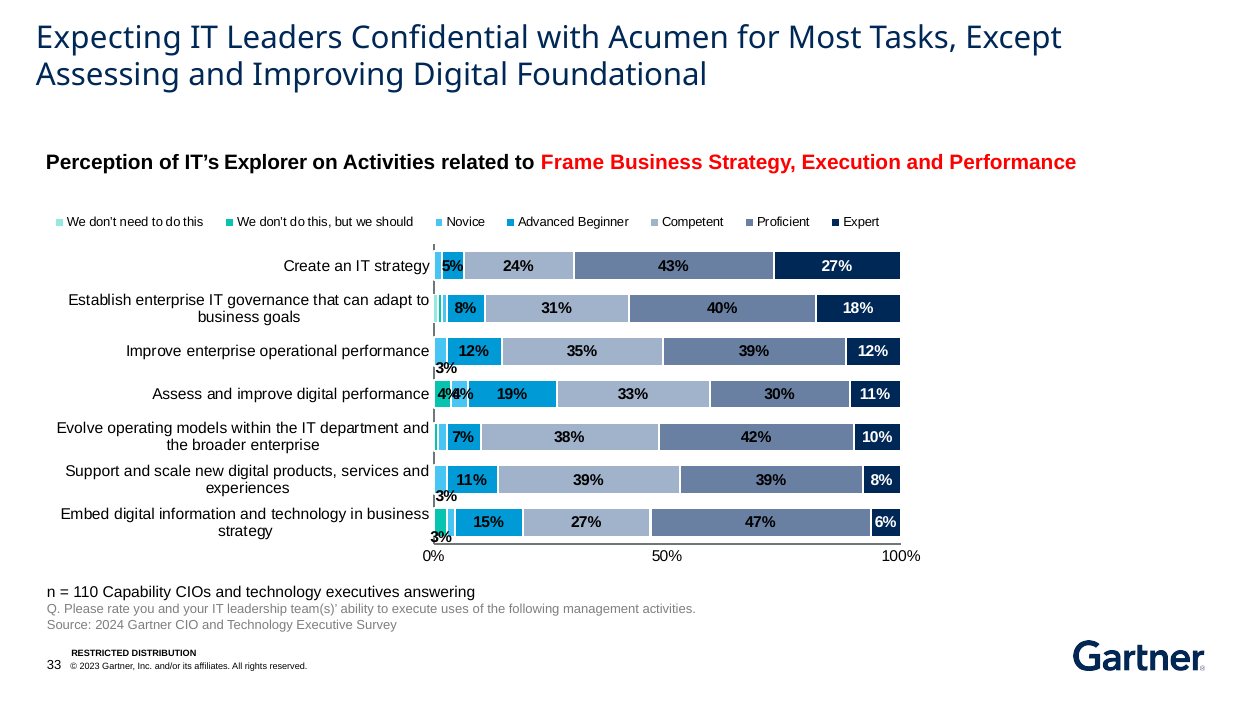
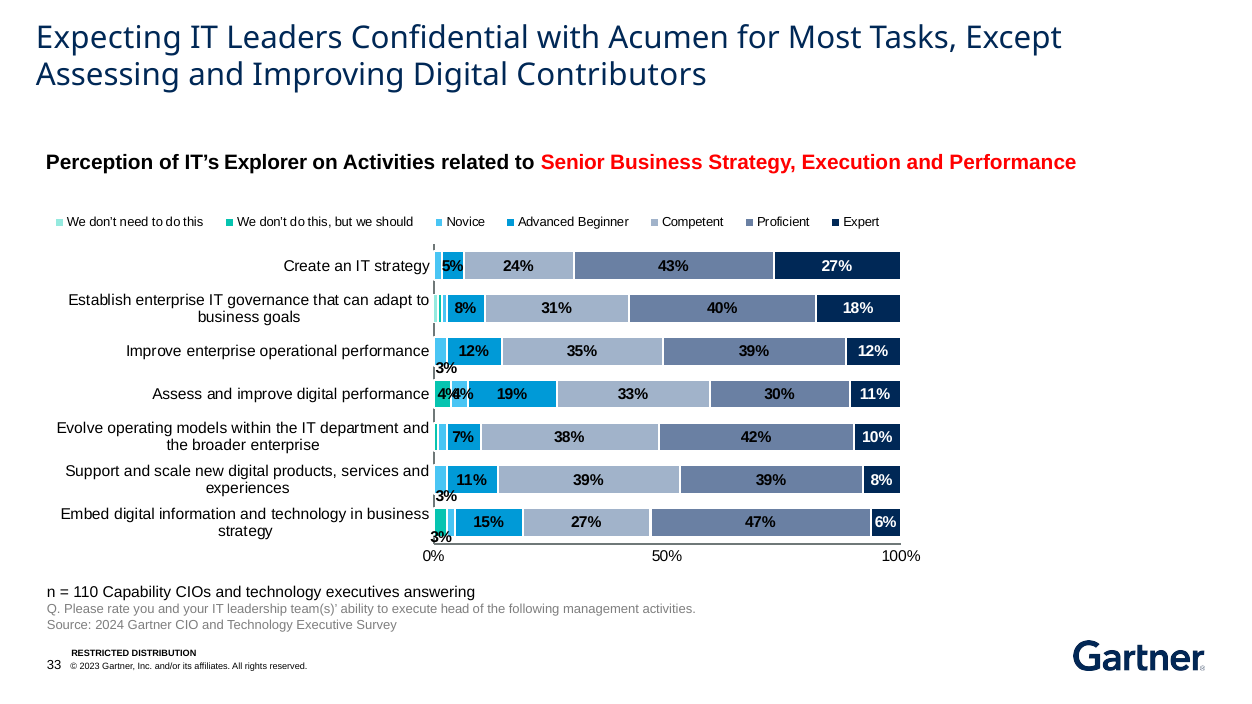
Foundational: Foundational -> Contributors
Frame: Frame -> Senior
uses: uses -> head
